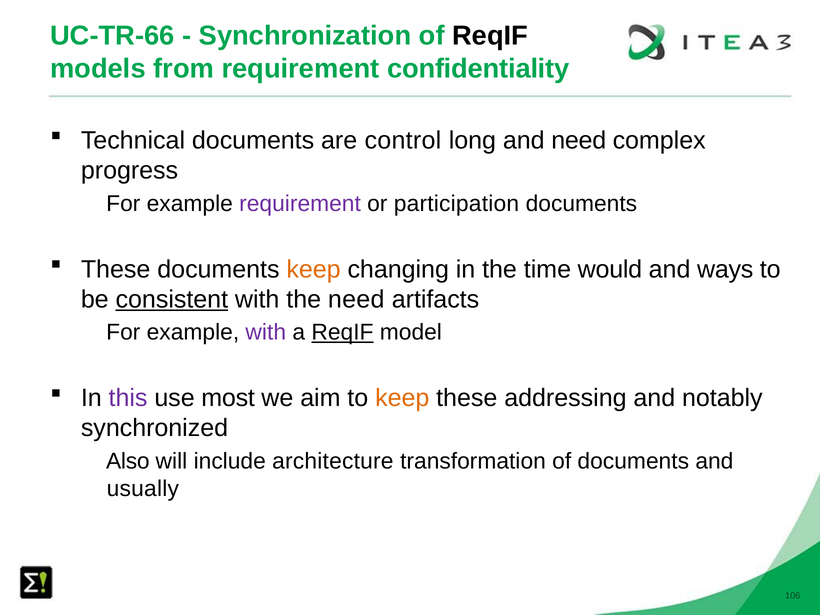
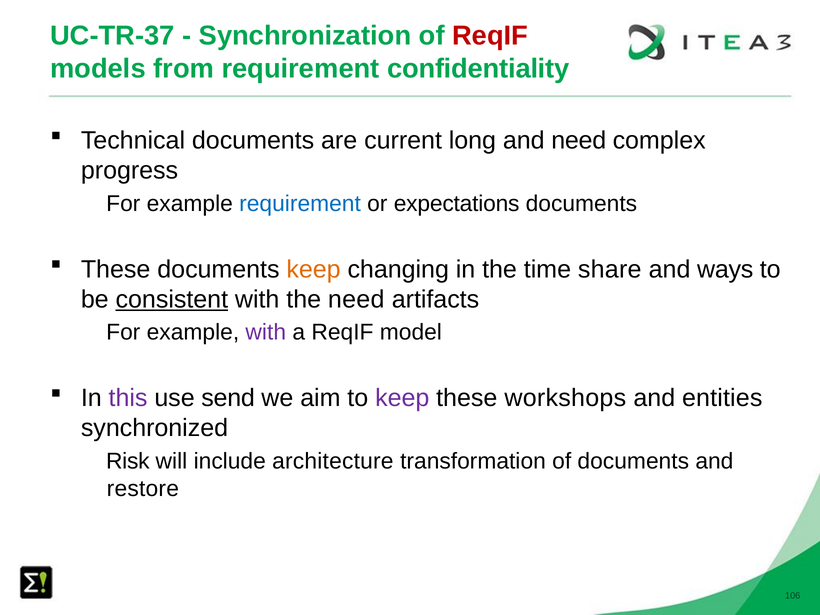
UC-TR-66: UC-TR-66 -> UC-TR-37
ReqIF at (490, 36) colour: black -> red
control: control -> current
requirement at (300, 203) colour: purple -> blue
participation: participation -> expectations
would: would -> share
ReqIF at (342, 332) underline: present -> none
most: most -> send
keep at (402, 398) colour: orange -> purple
addressing: addressing -> workshops
notably: notably -> entities
Also: Also -> Risk
usually: usually -> restore
